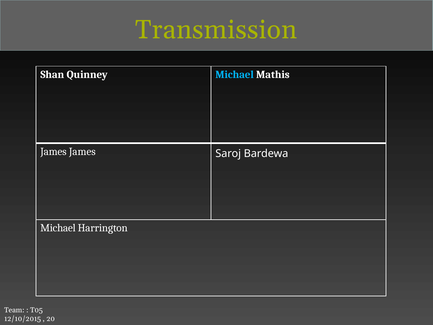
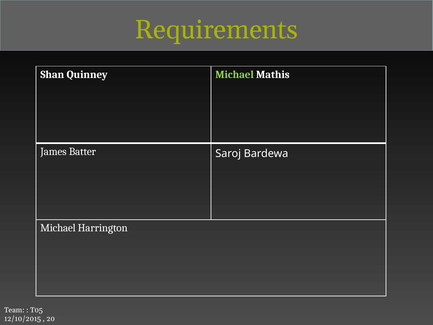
Transmission: Transmission -> Requirements
Michael at (235, 75) colour: light blue -> light green
James James: James -> Batter
